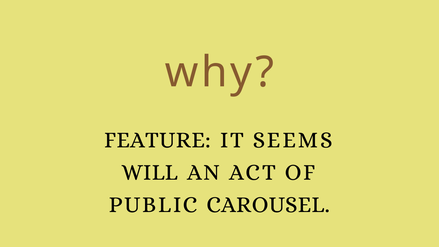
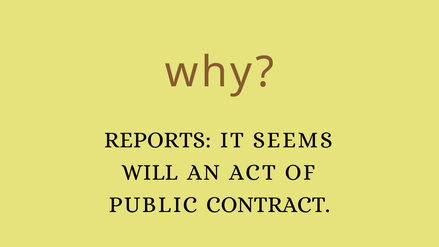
FEATURE: FEATURE -> REPORTS
CAROUSEL: CAROUSEL -> CONTRACT
